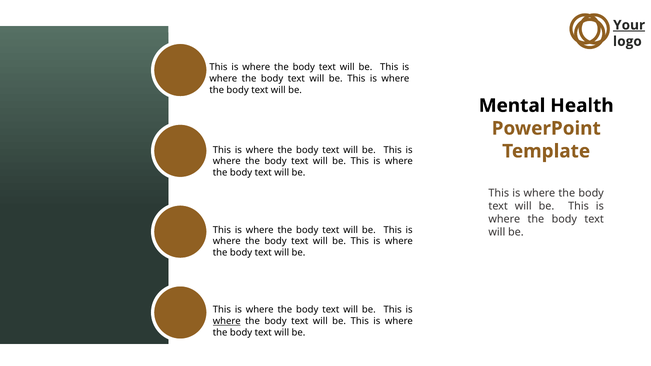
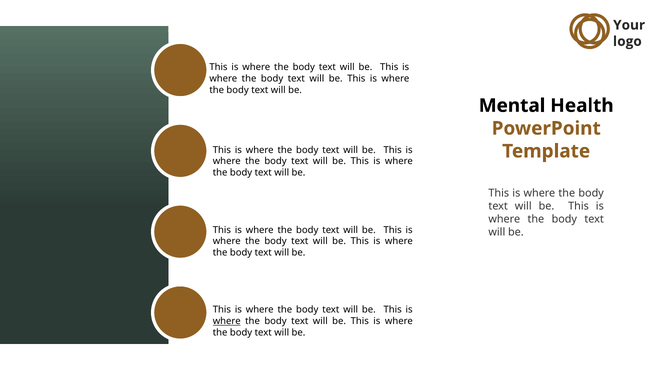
Your underline: present -> none
